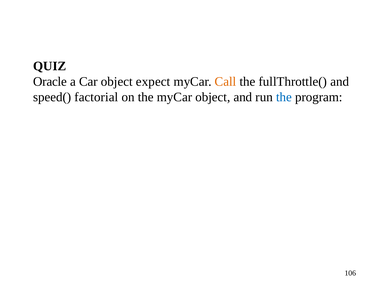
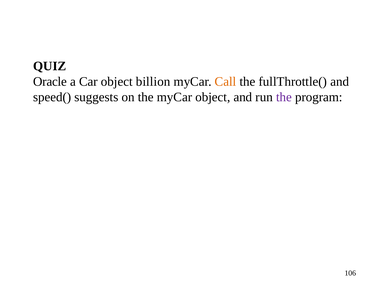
expect: expect -> billion
factorial: factorial -> suggests
the at (284, 97) colour: blue -> purple
